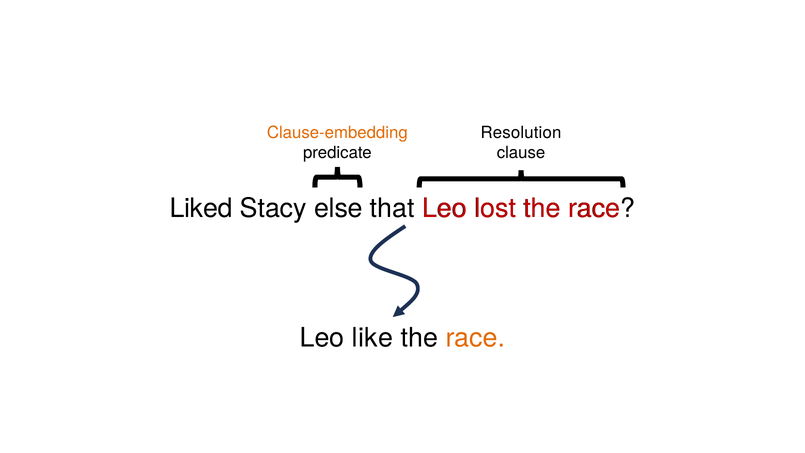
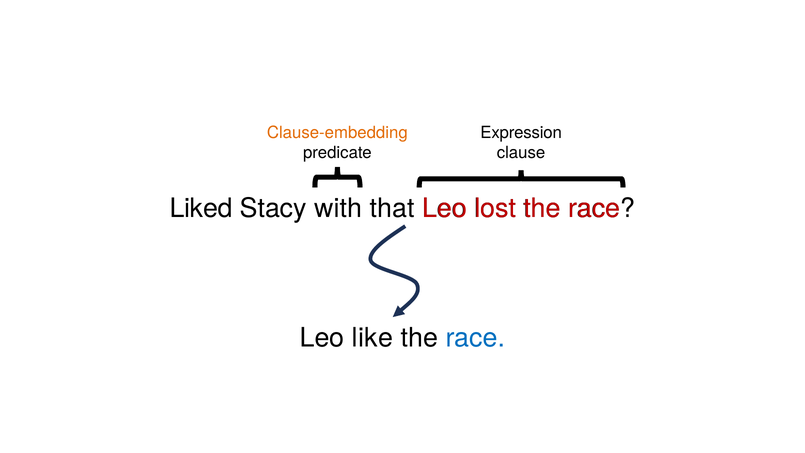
Resolution: Resolution -> Expression
else: else -> with
race at (475, 338) colour: orange -> blue
